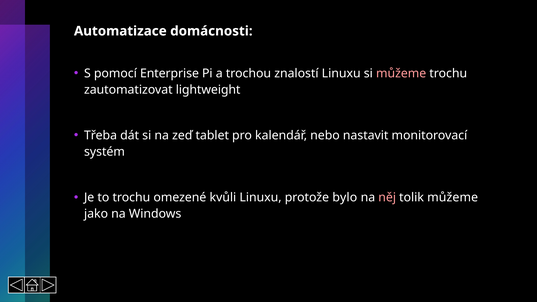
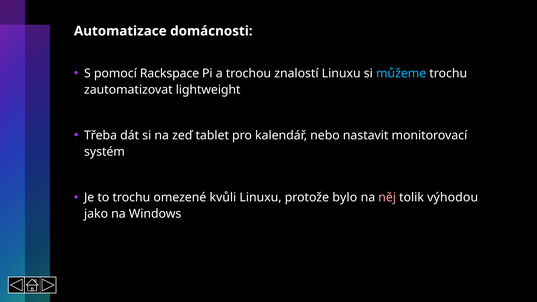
Enterprise: Enterprise -> Rackspace
můžeme at (401, 73) colour: pink -> light blue
tolik můžeme: můžeme -> výhodou
